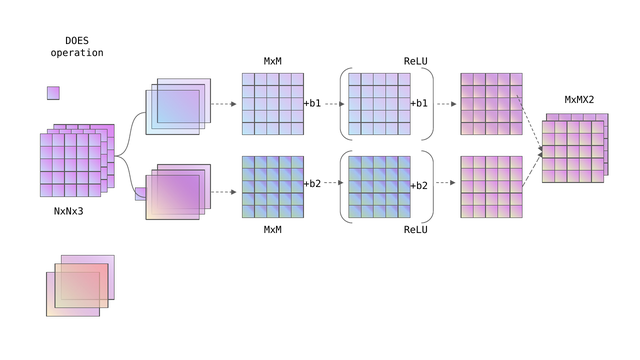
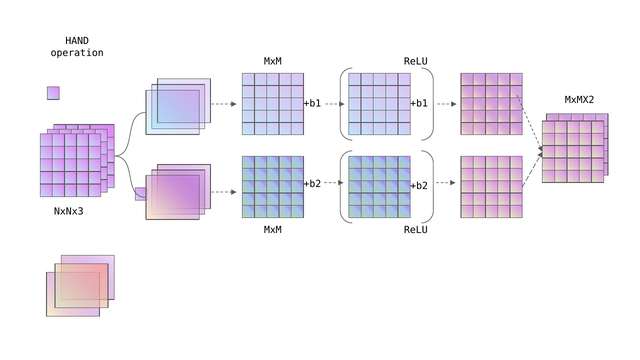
DOES: DOES -> HAND
